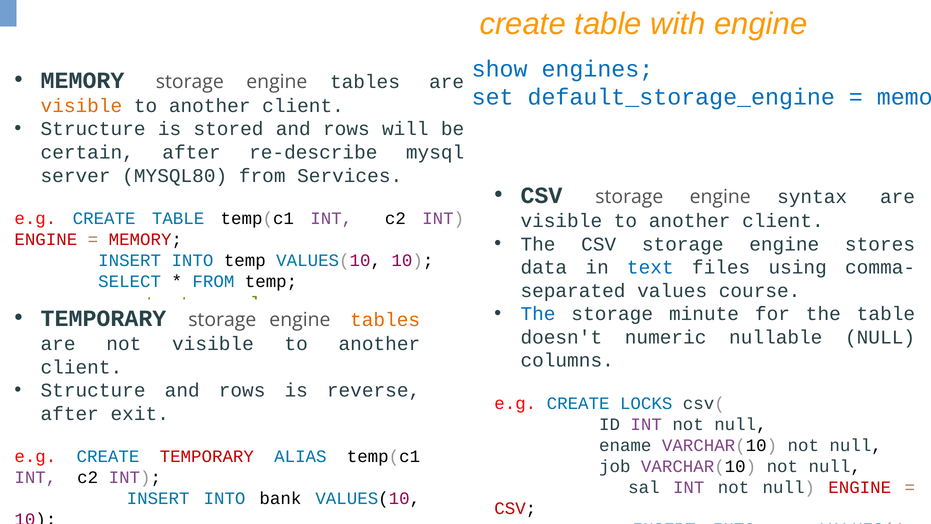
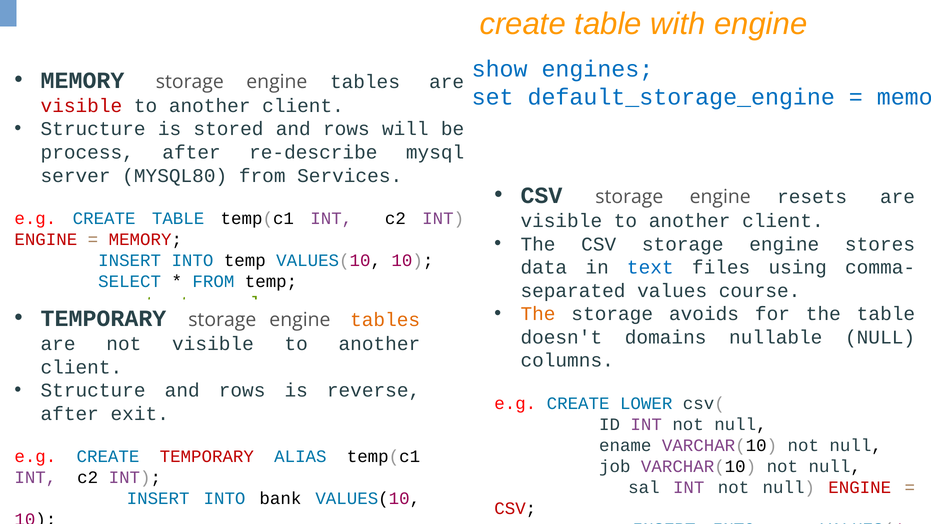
visible at (81, 106) colour: orange -> red
certain: certain -> process
syntax: syntax -> resets
The at (538, 314) colour: blue -> orange
minute: minute -> avoids
numeric: numeric -> domains
LOCKS: LOCKS -> LOWER
